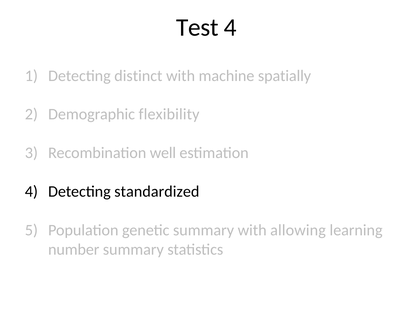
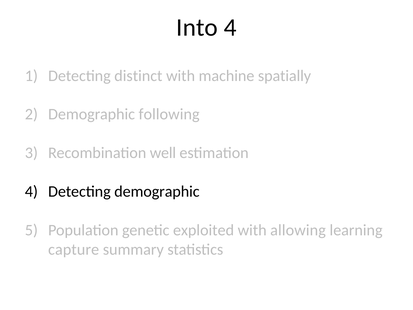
Test: Test -> Into
flexibility: flexibility -> following
Detecting standardized: standardized -> demographic
genetic summary: summary -> exploited
number: number -> capture
